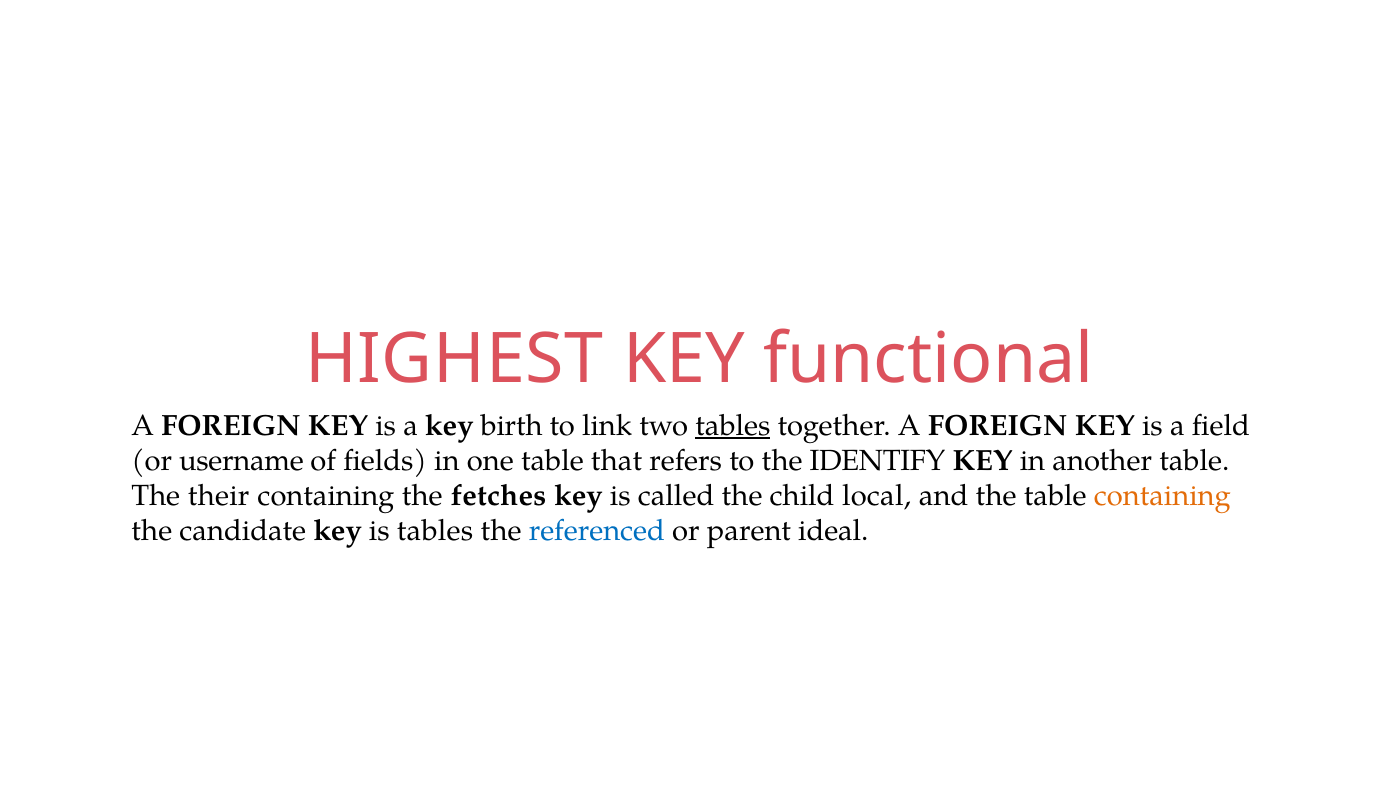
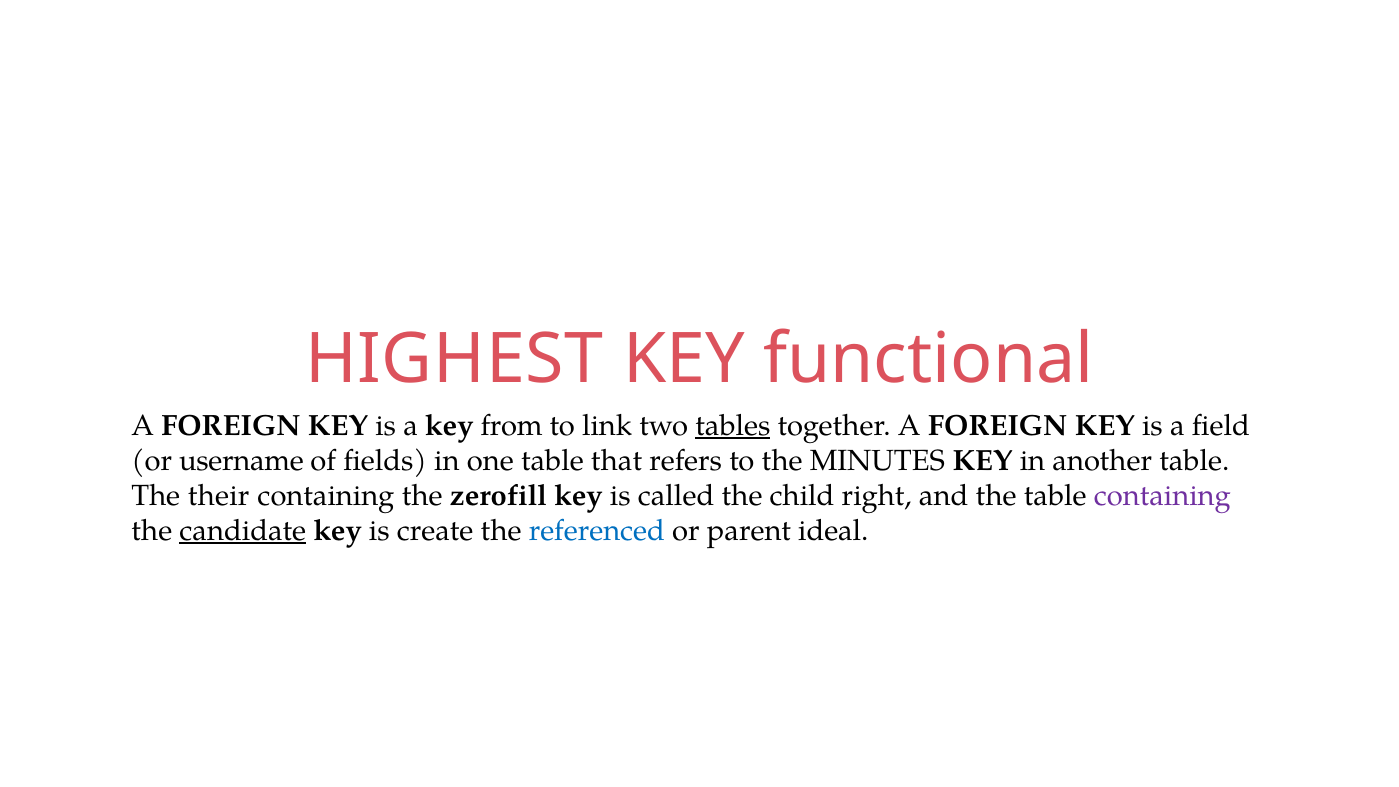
birth: birth -> from
IDENTIFY: IDENTIFY -> MINUTES
fetches: fetches -> zerofill
local: local -> right
containing at (1162, 496) colour: orange -> purple
candidate underline: none -> present
is tables: tables -> create
